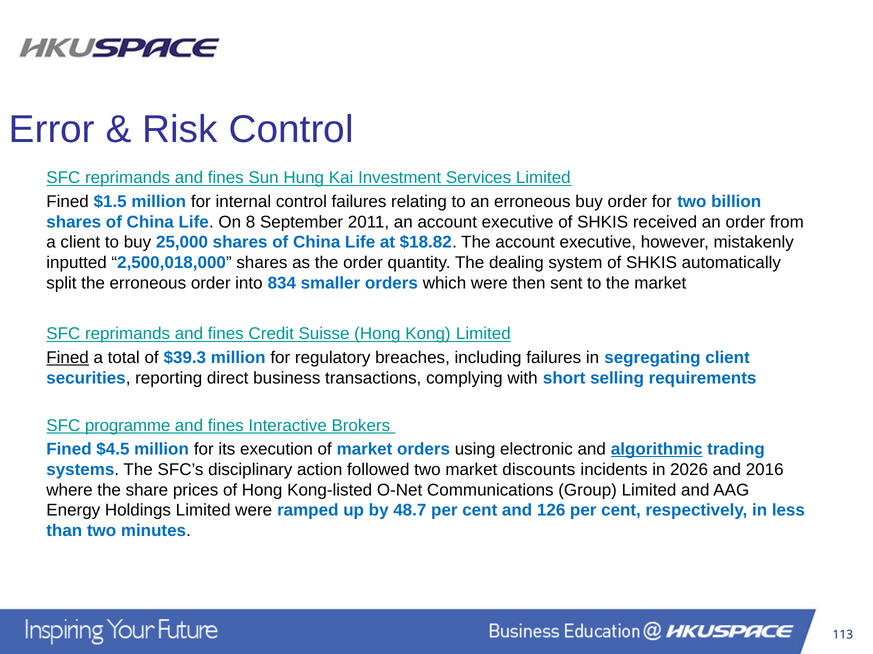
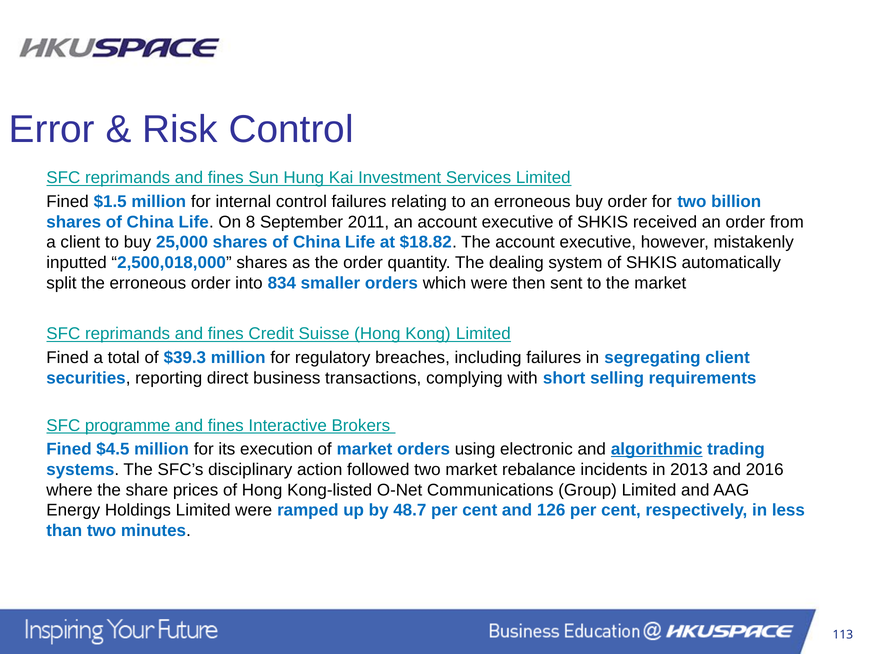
Fined at (68, 358) underline: present -> none
discounts: discounts -> rebalance
2026: 2026 -> 2013
